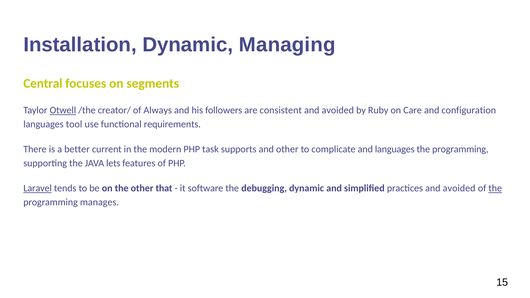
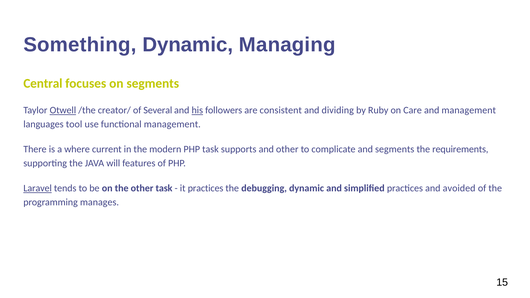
Installation: Installation -> Something
Always: Always -> Several
his underline: none -> present
avoided at (338, 110): avoided -> dividing
and configuration: configuration -> management
functional requirements: requirements -> management
better: better -> where
and languages: languages -> segments
programming at (460, 149): programming -> requirements
lets: lets -> will
other that: that -> task
it software: software -> practices
the at (495, 188) underline: present -> none
